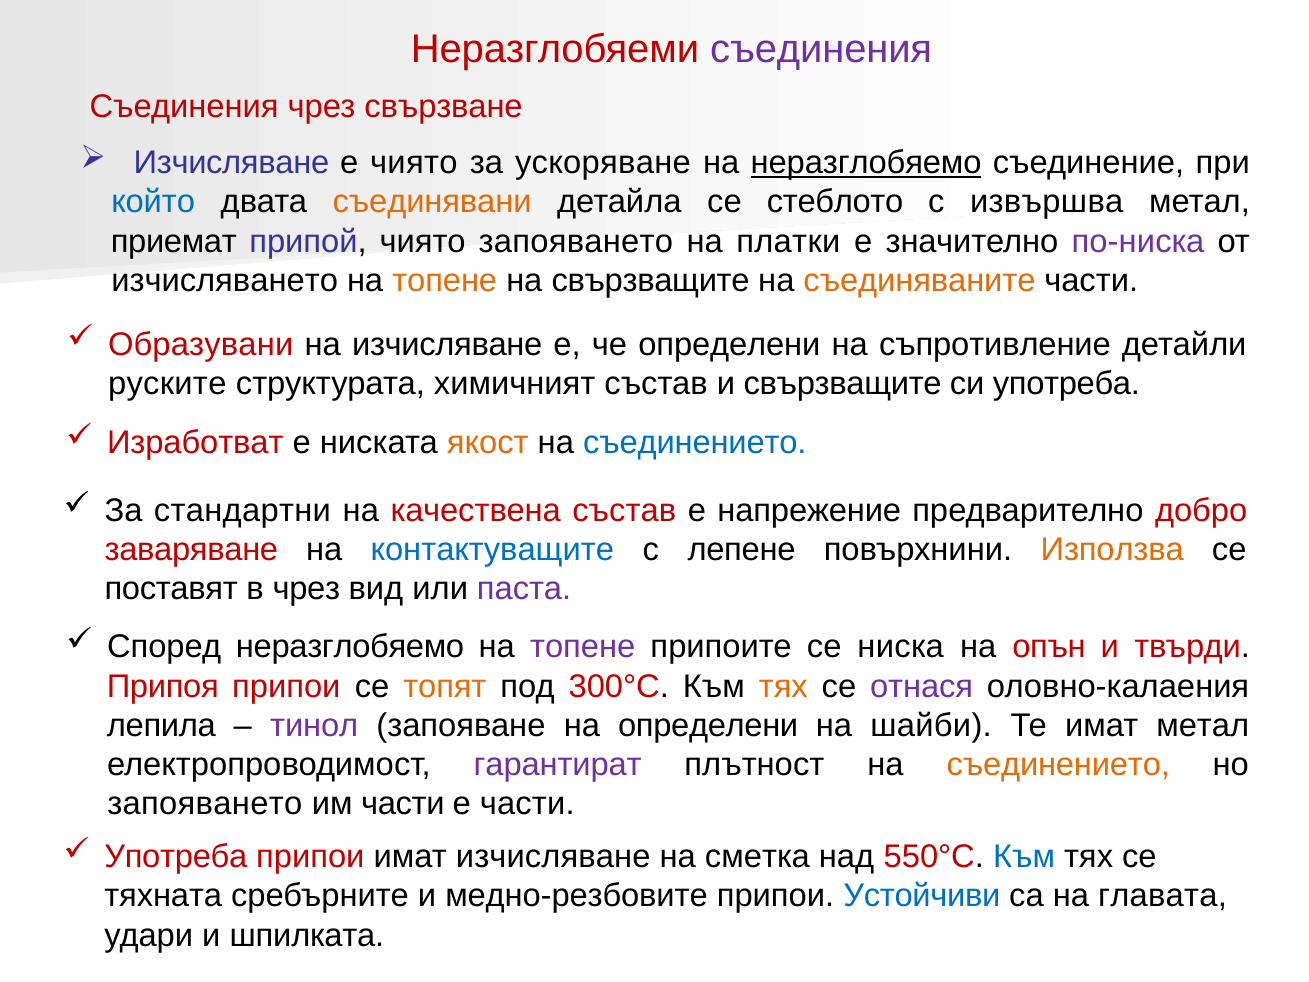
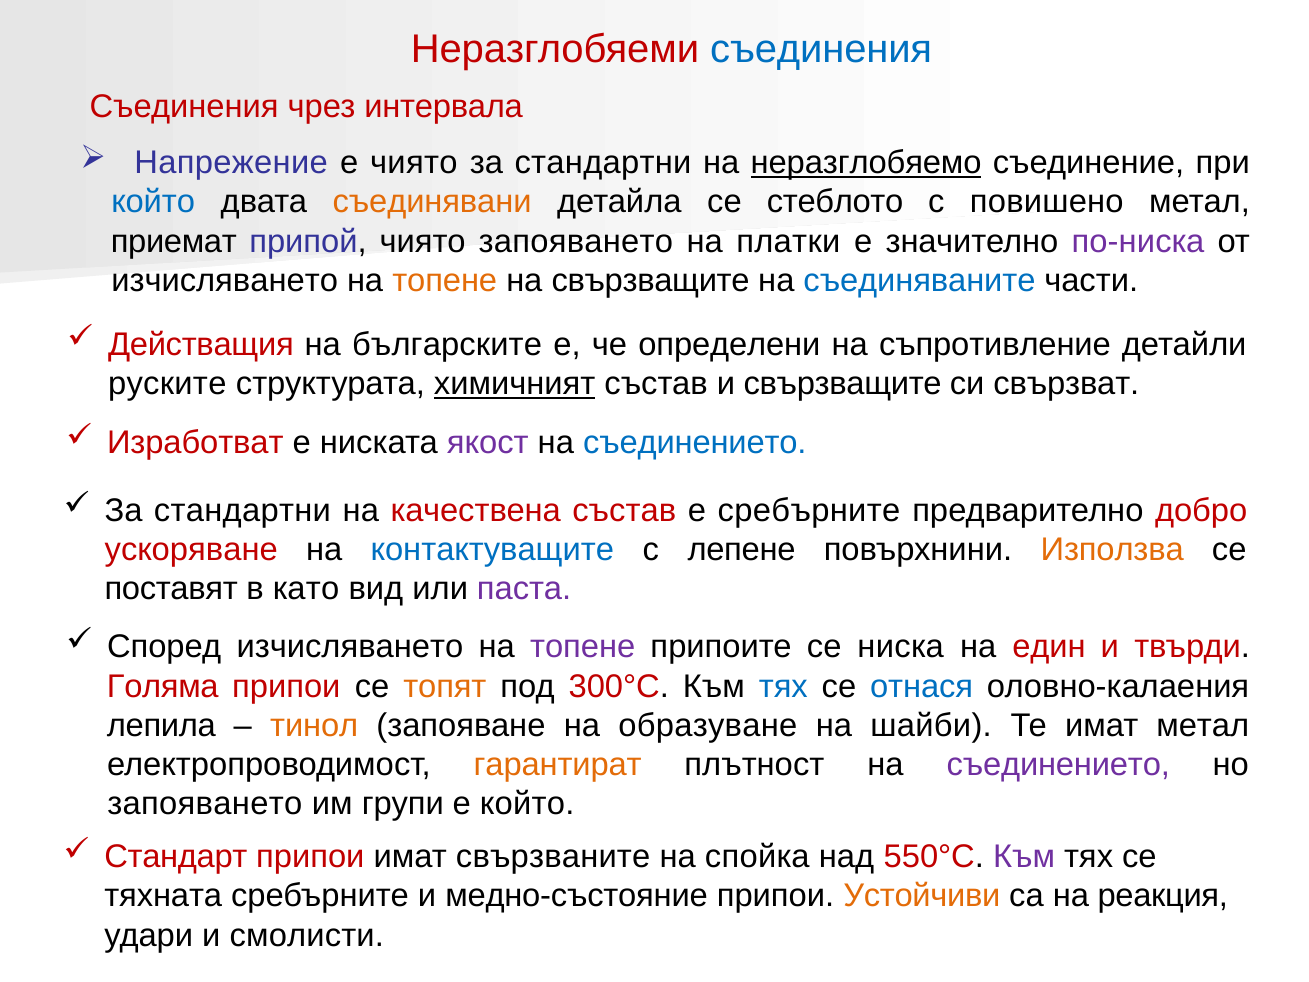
съединения at (821, 50) colour: purple -> blue
свързване: свързване -> интервала
Изчисляване at (231, 163): Изчисляване -> Напрежение
ускоряване at (603, 163): ускоряване -> стандартни
извършва: извършва -> повишено
съединяваните colour: orange -> blue
Образувани: Образувани -> Действащия
на изчисляване: изчисляване -> българските
химичният underline: none -> present
си употреба: употреба -> свързват
якост colour: orange -> purple
е напрежение: напрежение -> сребърните
заваряване: заваряване -> ускоряване
в чрез: чрез -> като
Според неразглобяемо: неразглобяемо -> изчисляването
опън: опън -> един
Припоя: Припоя -> Голяма
тях at (783, 686) colour: orange -> blue
отнася colour: purple -> blue
тинол colour: purple -> orange
на определени: определени -> образуване
гарантират colour: purple -> orange
съединението at (1058, 765) colour: orange -> purple
им части: части -> групи
е части: части -> който
Употреба at (176, 857): Употреба -> Стандарт
имат изчисляване: изчисляване -> свързваните
сметка: сметка -> спойка
Към at (1024, 857) colour: blue -> purple
медно-резбовите: медно-резбовите -> медно-състояние
Устойчиви colour: blue -> orange
главата: главата -> реакция
шпилката: шпилката -> смолисти
